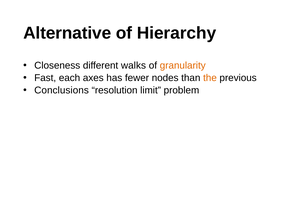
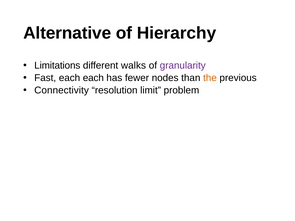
Closeness: Closeness -> Limitations
granularity colour: orange -> purple
each axes: axes -> each
Conclusions: Conclusions -> Connectivity
